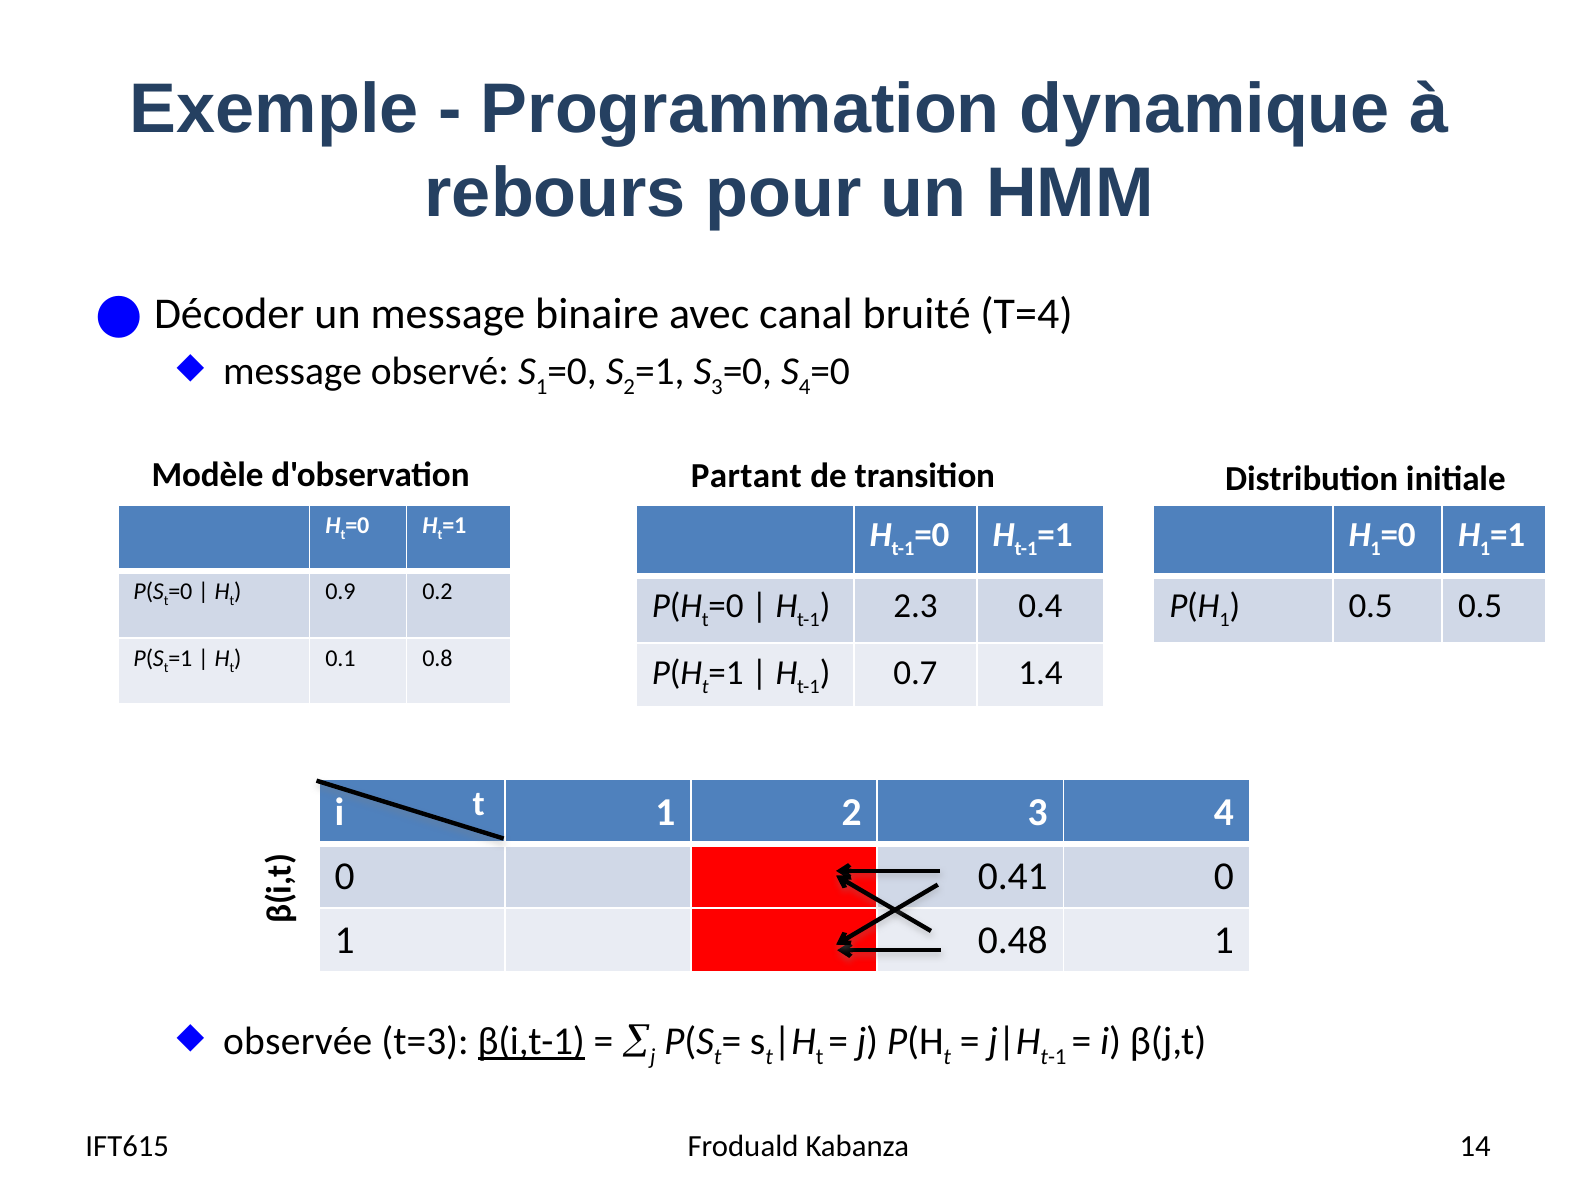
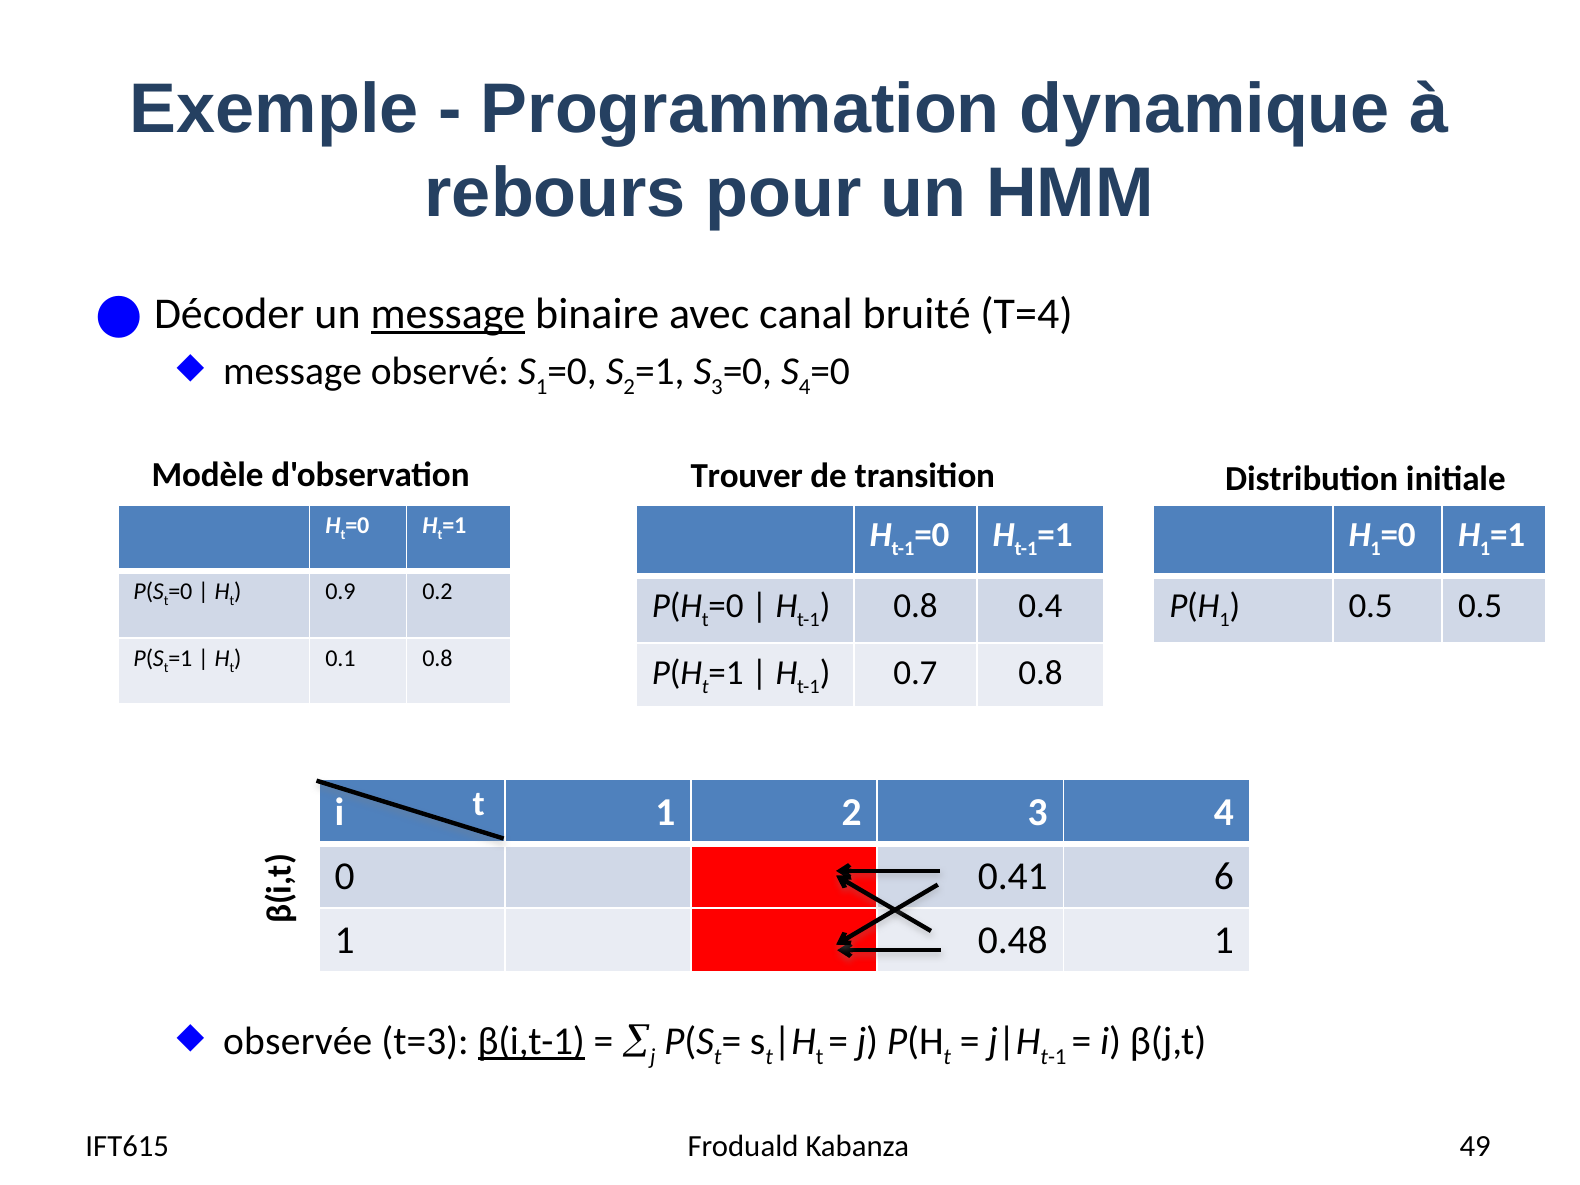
message at (448, 314) underline: none -> present
Partant: Partant -> Trouver
2.3 at (915, 606): 2.3 -> 0.8
0.7 1.4: 1.4 -> 0.8
0.41 0: 0 -> 6
14: 14 -> 49
